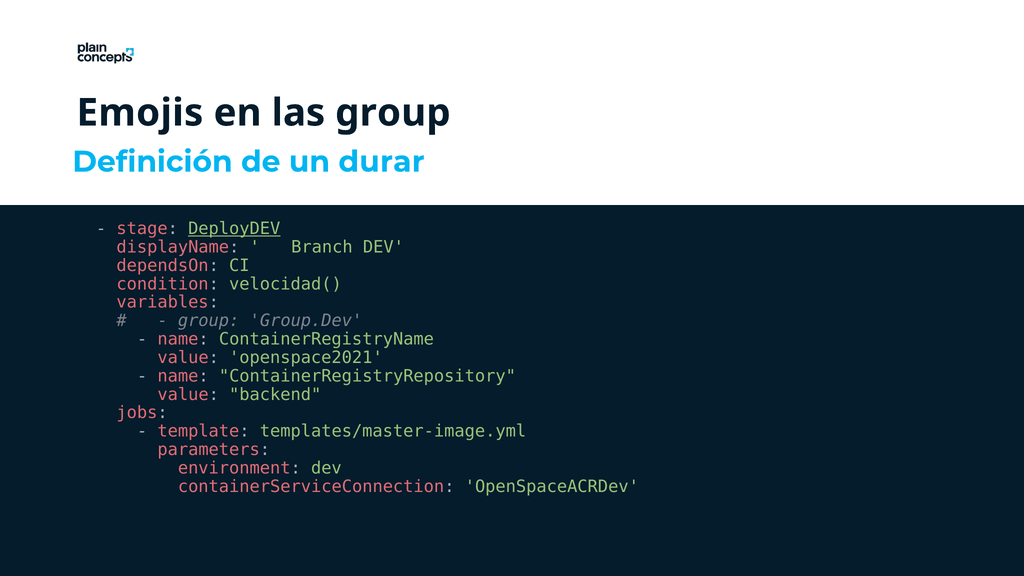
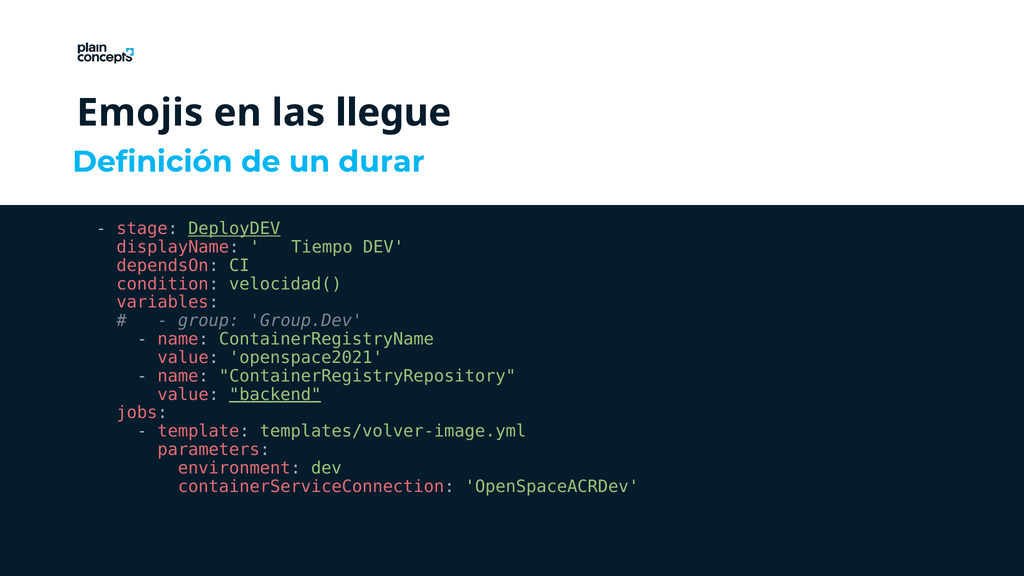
las group: group -> llegue
Branch: Branch -> Tiempo
backend underline: none -> present
templates/master-image.yml: templates/master-image.yml -> templates/volver-image.yml
